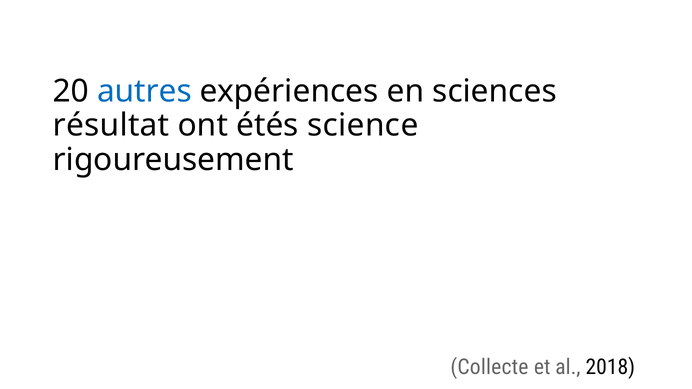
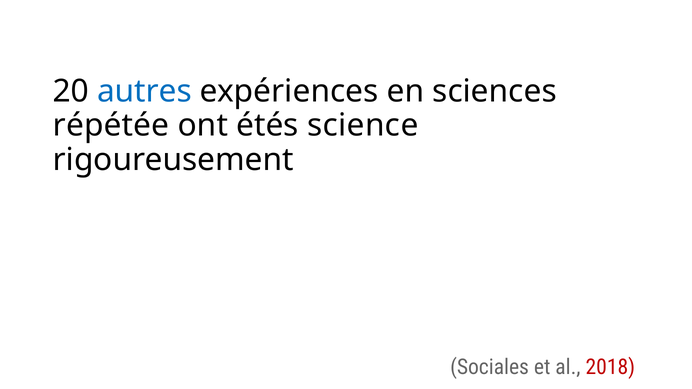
résultat: résultat -> répétée
Collecte: Collecte -> Sociales
2018 colour: black -> red
